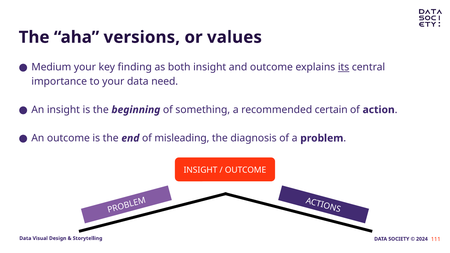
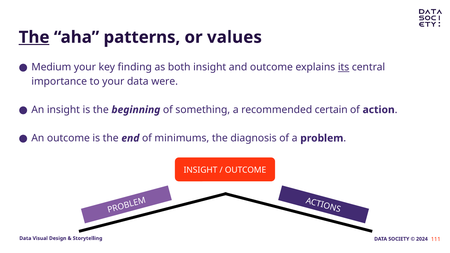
The at (34, 37) underline: none -> present
versions: versions -> patterns
need: need -> were
misleading: misleading -> minimums
